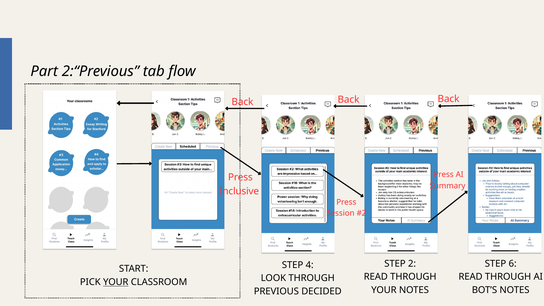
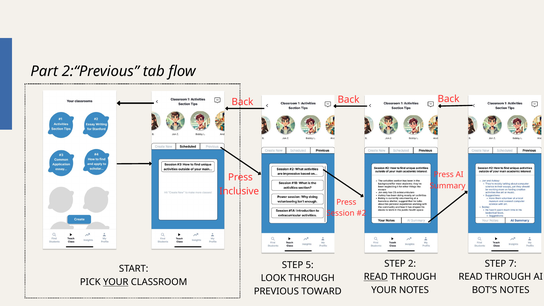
6: 6 -> 7
4: 4 -> 5
READ at (376, 277) underline: none -> present
DECIDED: DECIDED -> TOWARD
